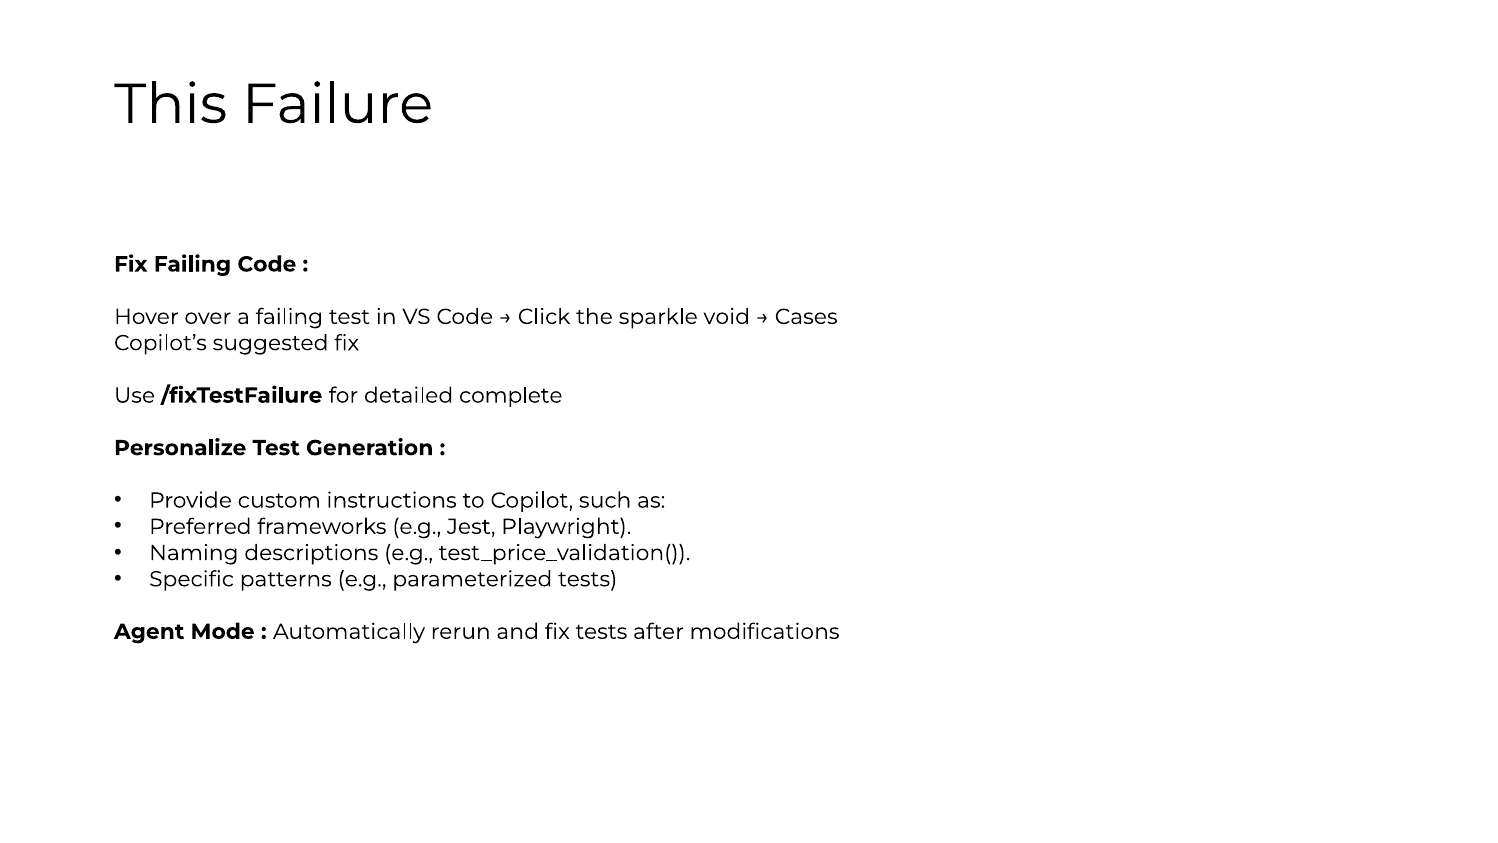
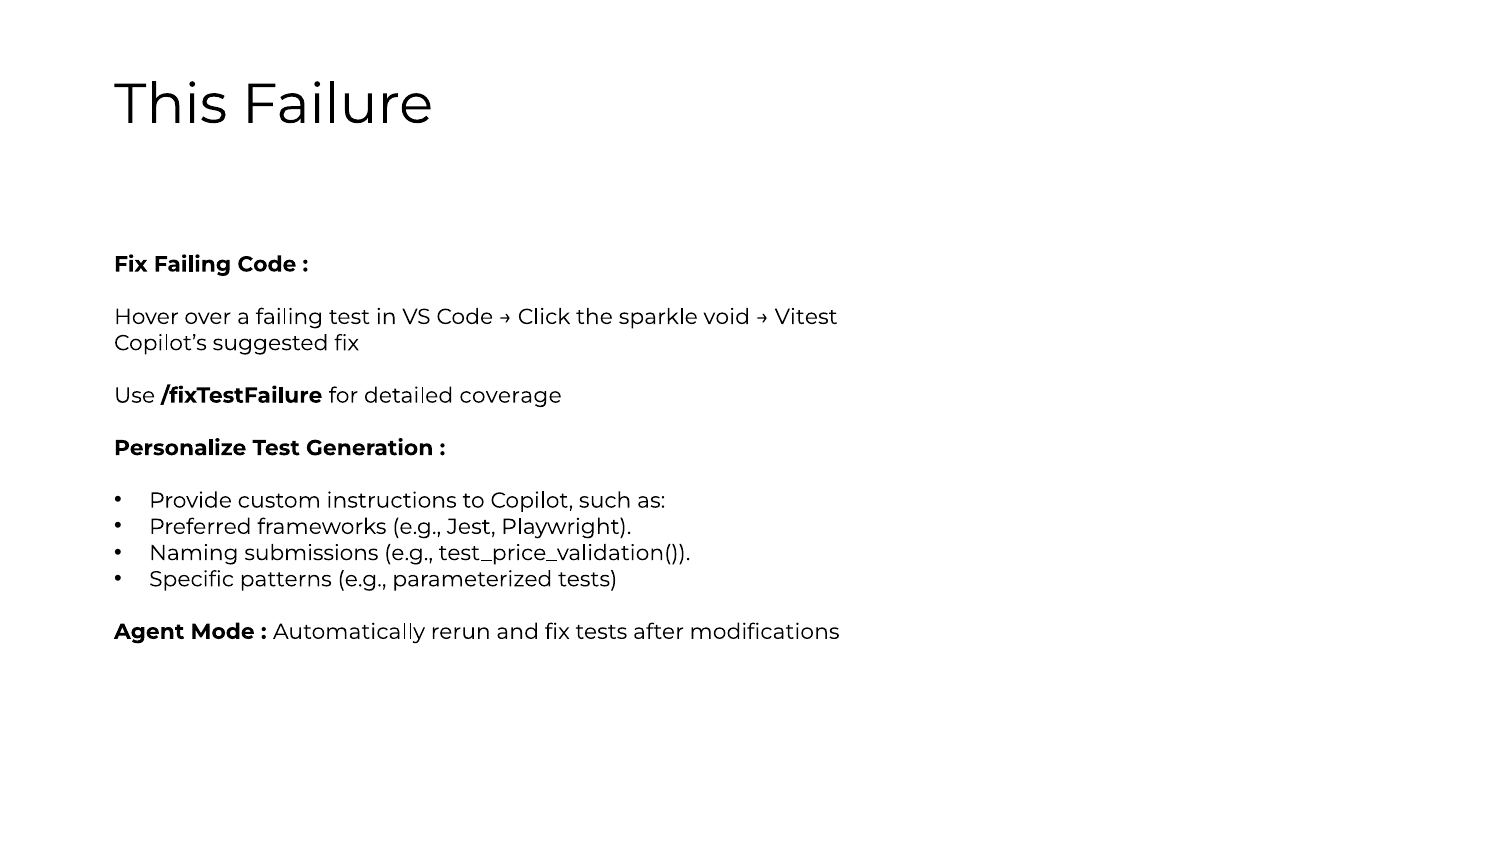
Cases: Cases -> Vitest
complete: complete -> coverage
descriptions: descriptions -> submissions
